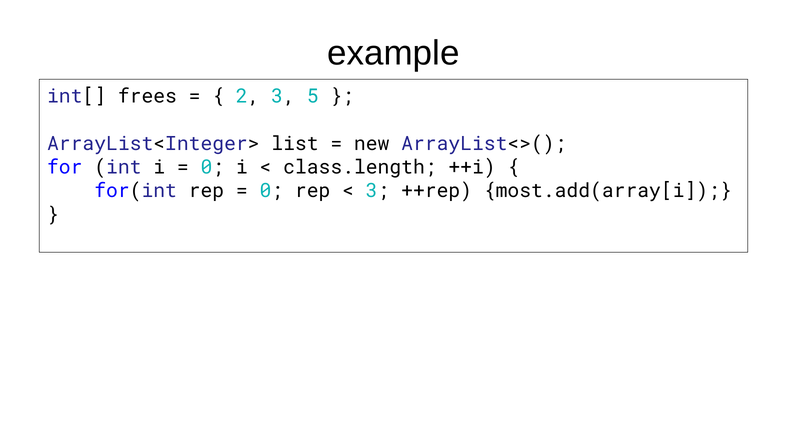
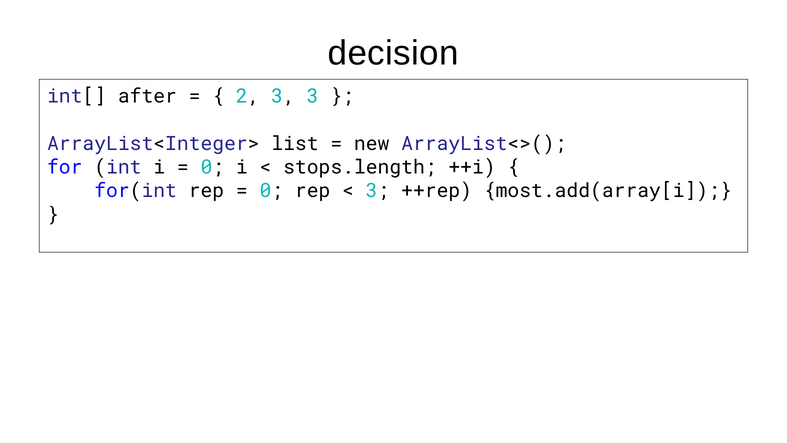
example: example -> decision
frees: frees -> after
3 5: 5 -> 3
class.length: class.length -> stops.length
